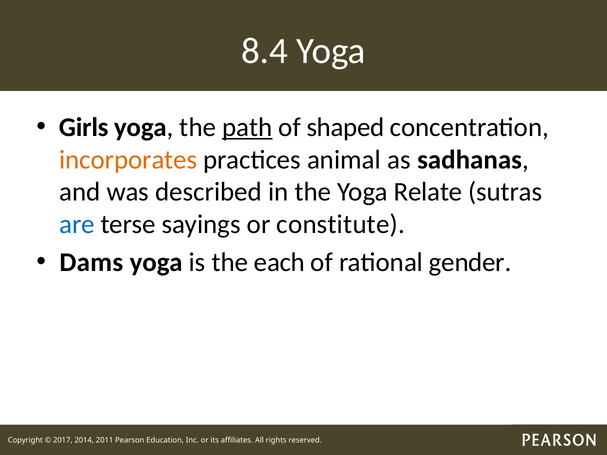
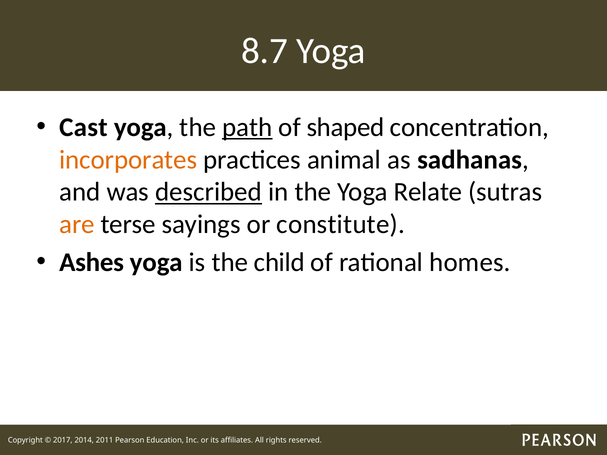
8.4: 8.4 -> 8.7
Girls: Girls -> Cast
described underline: none -> present
are colour: blue -> orange
Dams: Dams -> Ashes
each: each -> child
gender: gender -> homes
